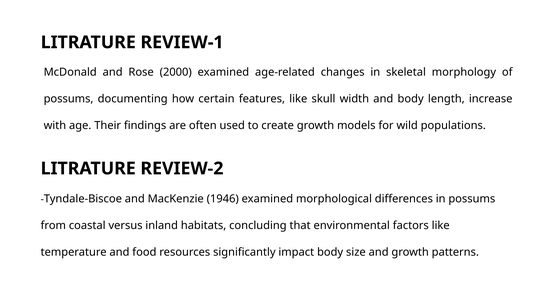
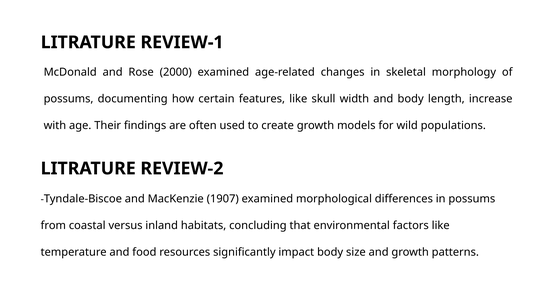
1946: 1946 -> 1907
